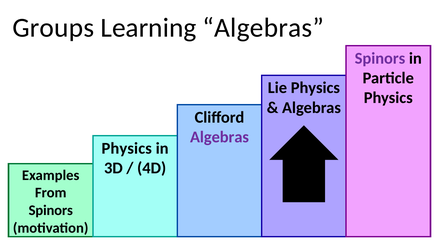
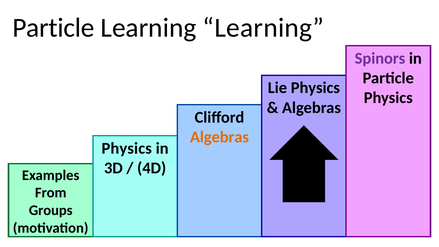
Groups at (53, 28): Groups -> Particle
Learning Algebras: Algebras -> Learning
Algebras at (219, 137) colour: purple -> orange
Spinors at (51, 210): Spinors -> Groups
